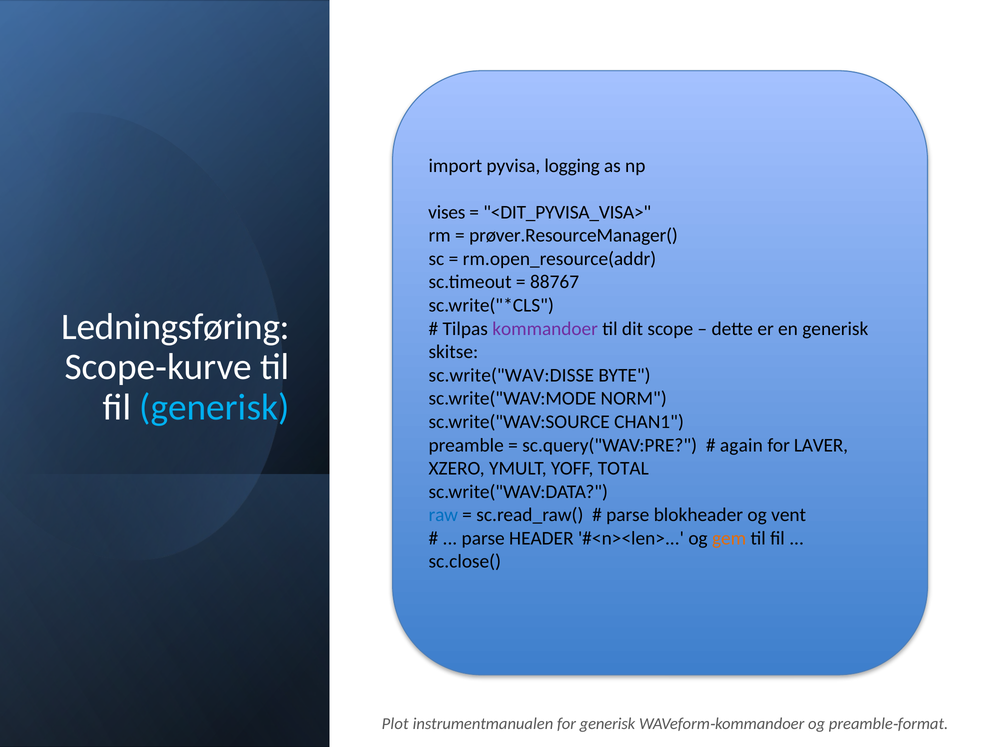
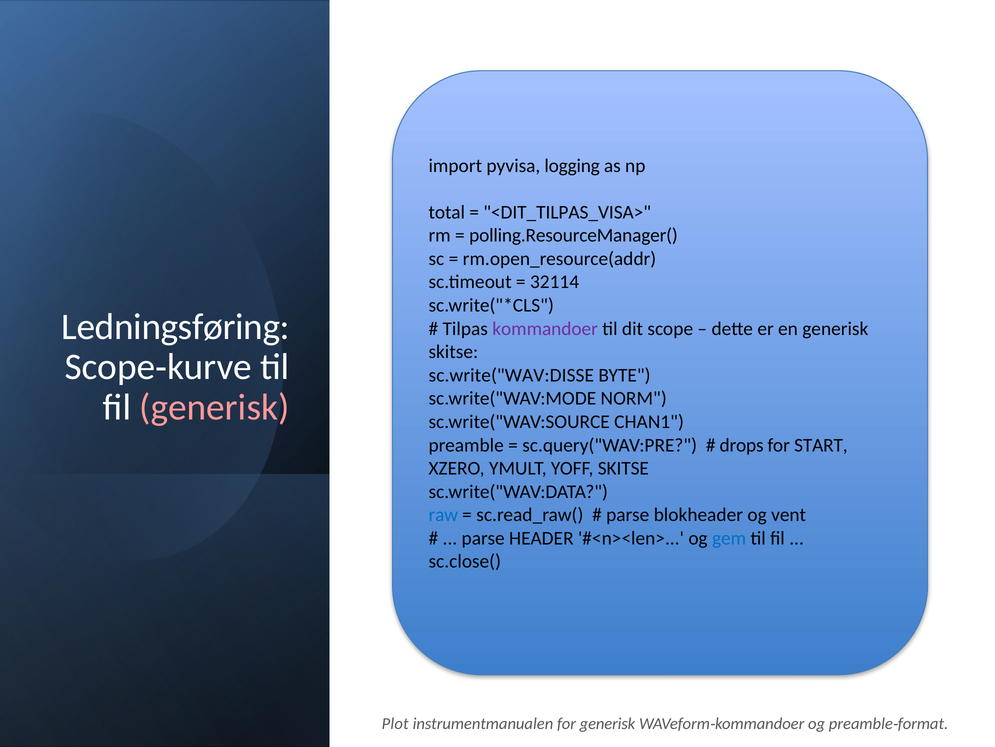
vises: vises -> total
<DIT_PYVISA_VISA>: <DIT_PYVISA_VISA> -> <DIT_TILPAS_VISA>
prøver.ResourceManager(: prøver.ResourceManager( -> polling.ResourceManager(
88767: 88767 -> 32114
generisk at (214, 407) colour: light blue -> pink
again: again -> drops
LAVER: LAVER -> START
YOFF TOTAL: TOTAL -> SKITSE
gem colour: orange -> blue
